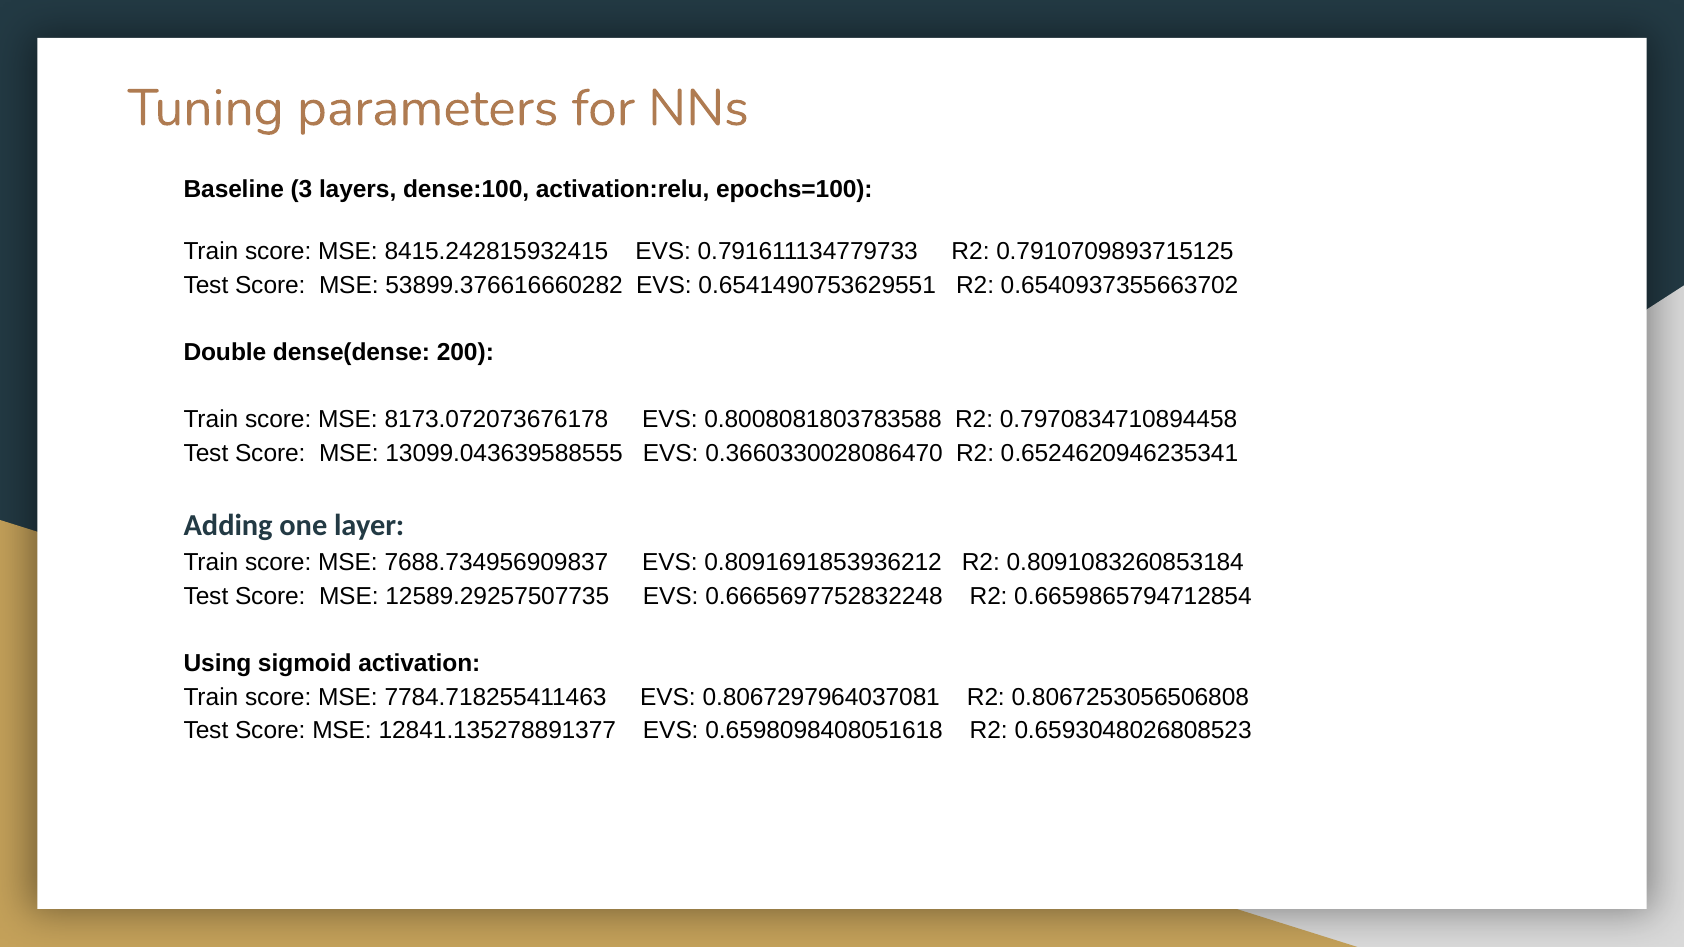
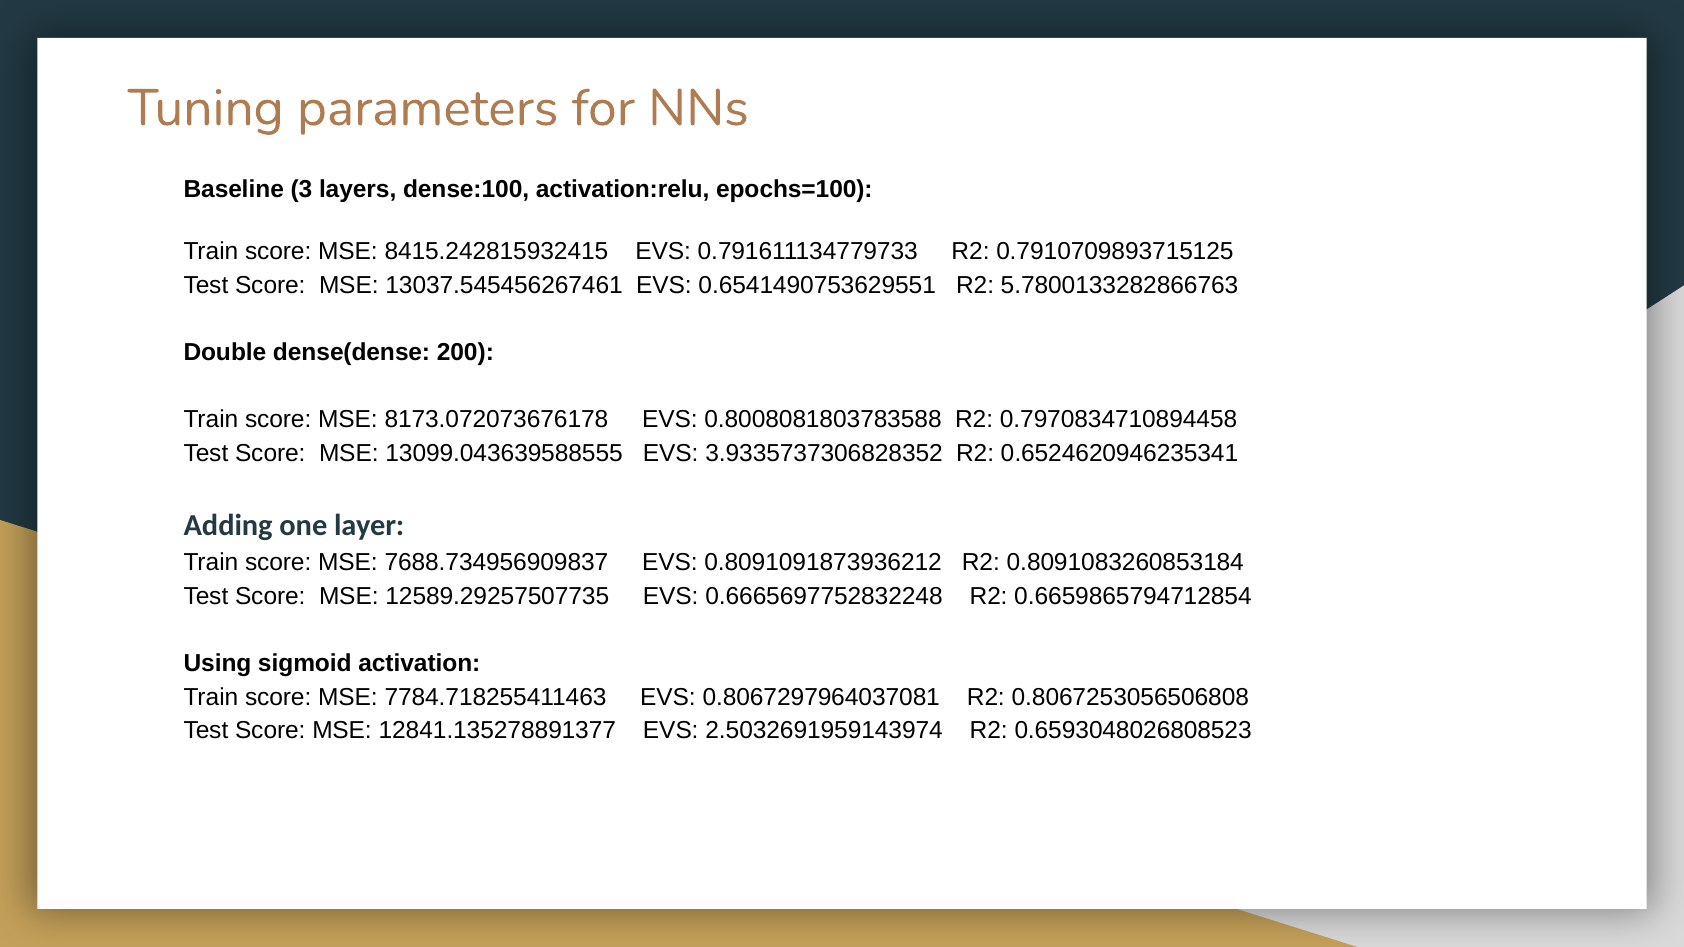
53899.376616660282: 53899.376616660282 -> 13037.545456267461
0.6540937355663702: 0.6540937355663702 -> 5.7800133282866763
0.3660330028086470: 0.3660330028086470 -> 3.9335737306828352
0.8091691853936212: 0.8091691853936212 -> 0.8091091873936212
0.6598098408051618: 0.6598098408051618 -> 2.5032691959143974
